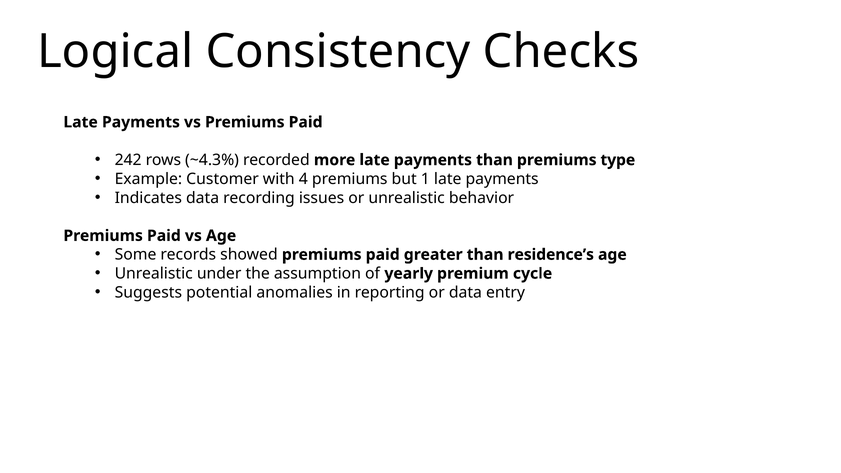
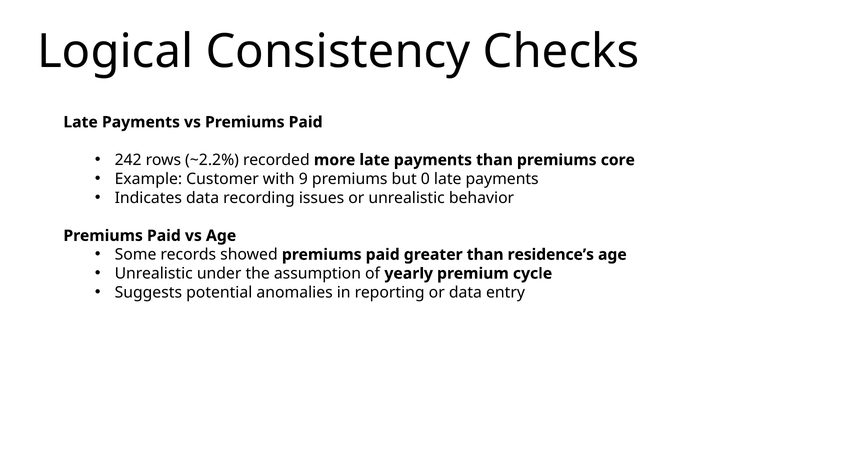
~4.3%: ~4.3% -> ~2.2%
type: type -> core
4: 4 -> 9
1: 1 -> 0
